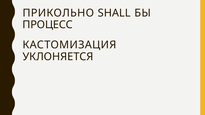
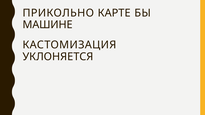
SHALL: SHALL -> КАРТЕ
ПРОЦЕСС: ПРОЦЕСС -> МАШИНЕ
